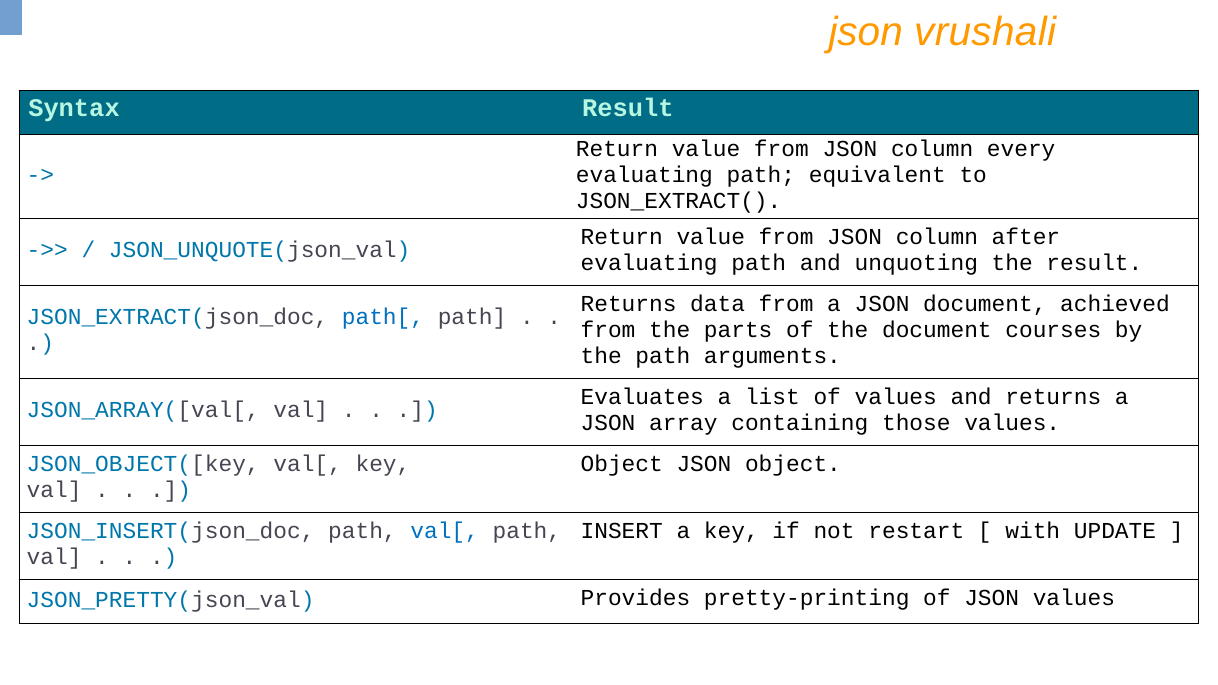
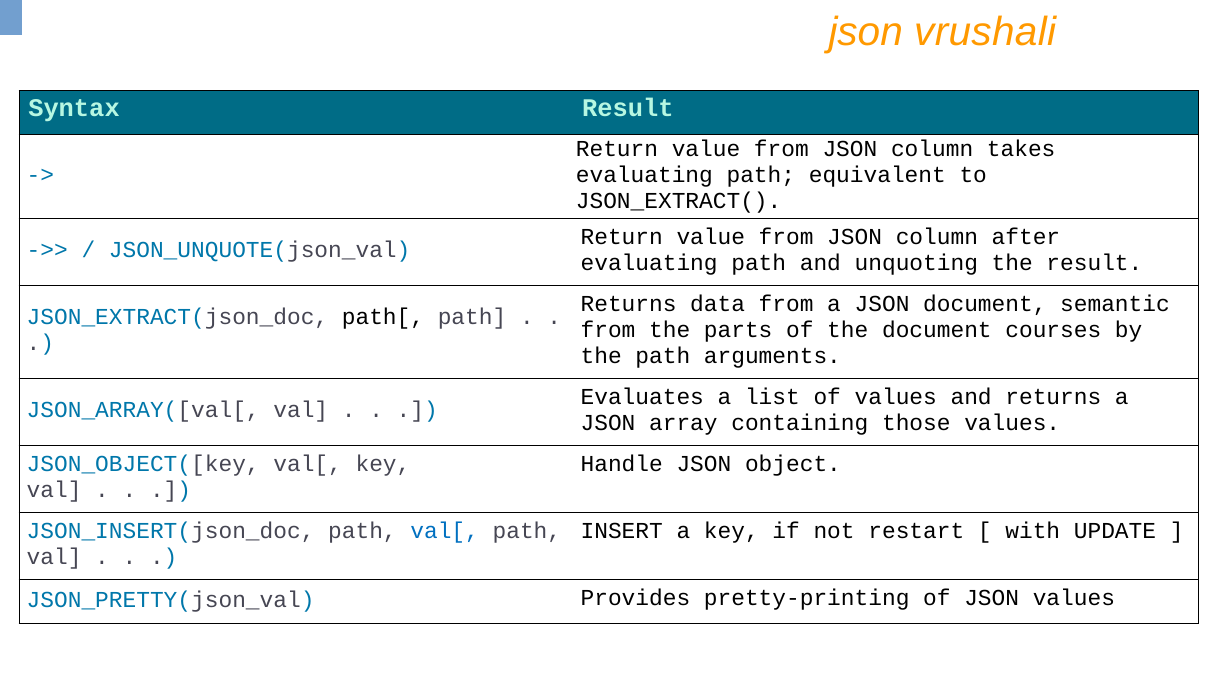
every: every -> takes
achieved: achieved -> semantic
path[ colour: blue -> black
Object at (622, 464): Object -> Handle
